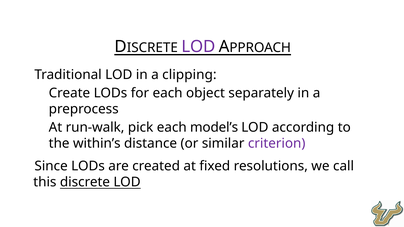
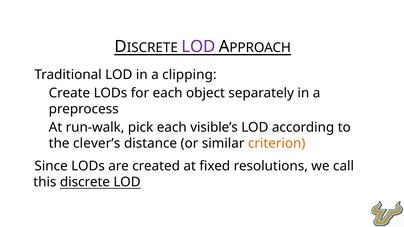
model’s: model’s -> visible’s
within’s: within’s -> clever’s
criterion colour: purple -> orange
